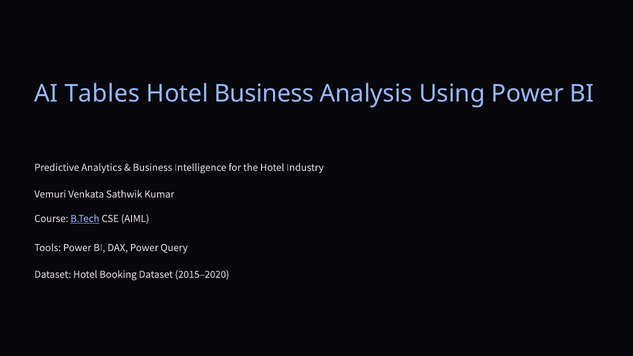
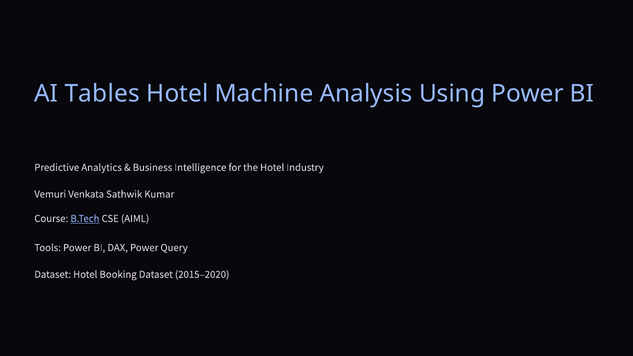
Hotel Business: Business -> Machine
